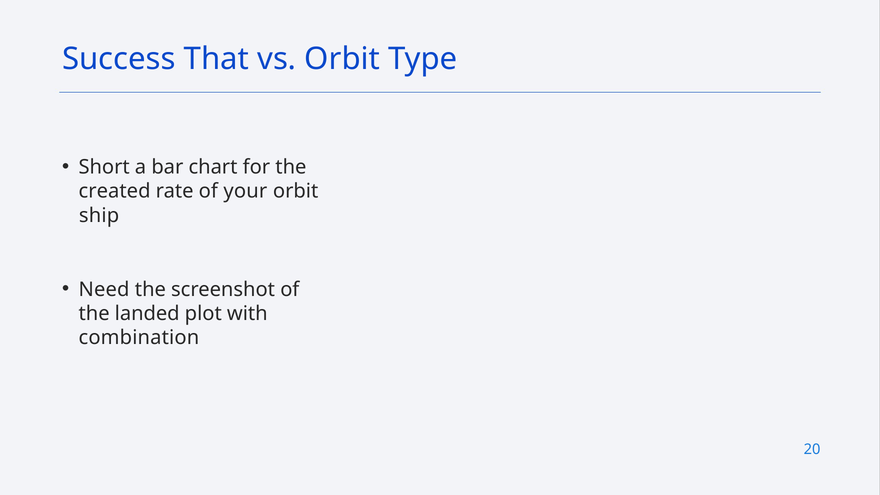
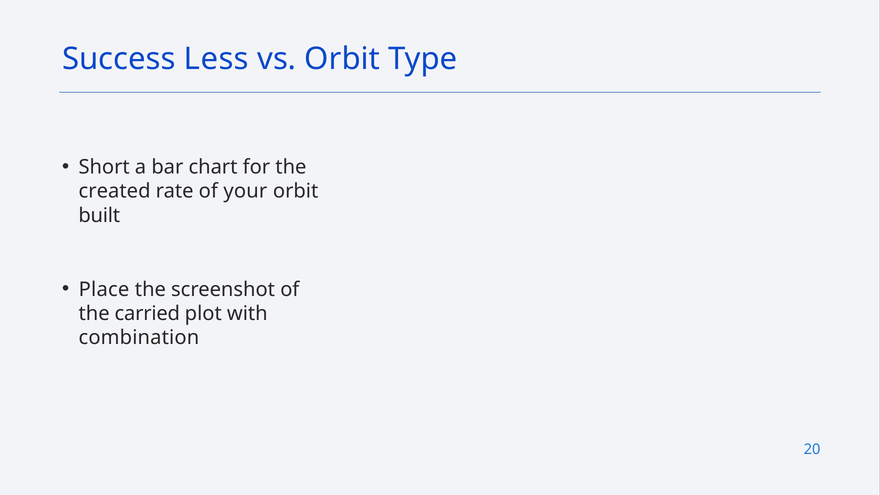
That: That -> Less
ship: ship -> built
Need: Need -> Place
landed: landed -> carried
